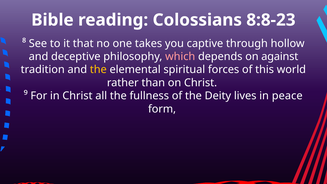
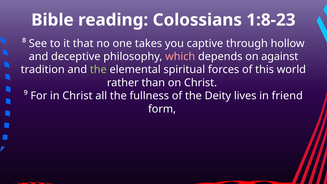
8:8-23: 8:8-23 -> 1:8-23
the at (98, 70) colour: yellow -> light green
peace: peace -> friend
